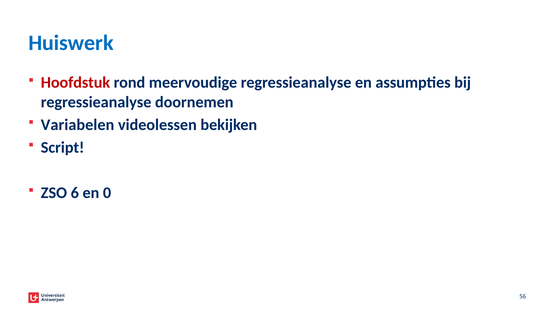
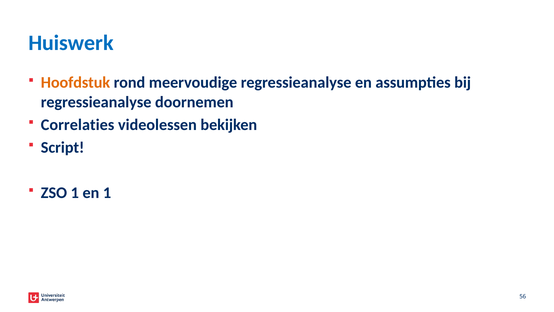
Hoofdstuk colour: red -> orange
Variabelen: Variabelen -> Correlaties
ZSO 6: 6 -> 1
en 0: 0 -> 1
